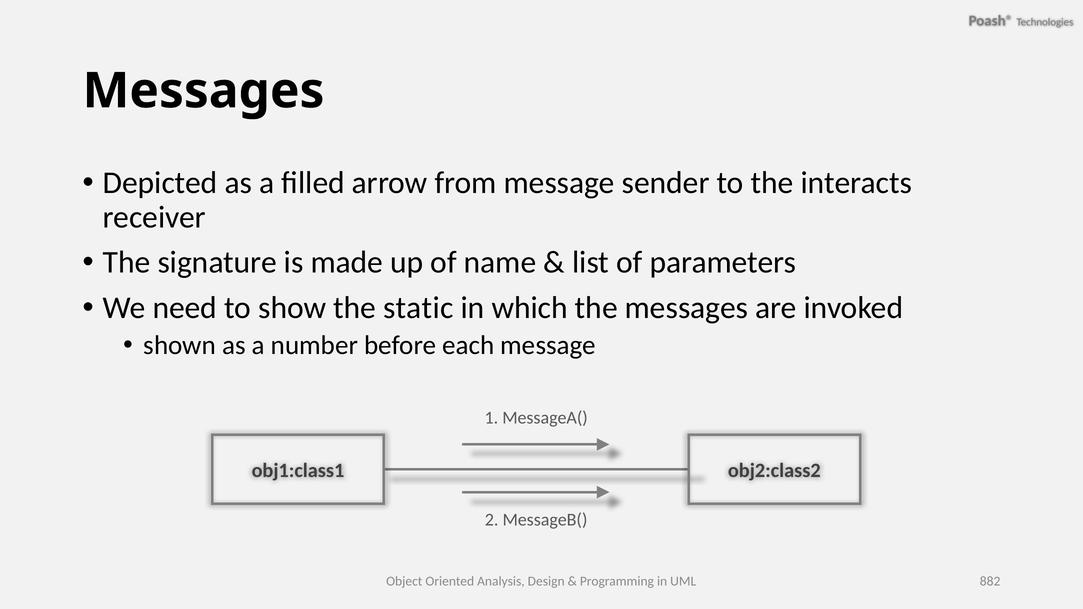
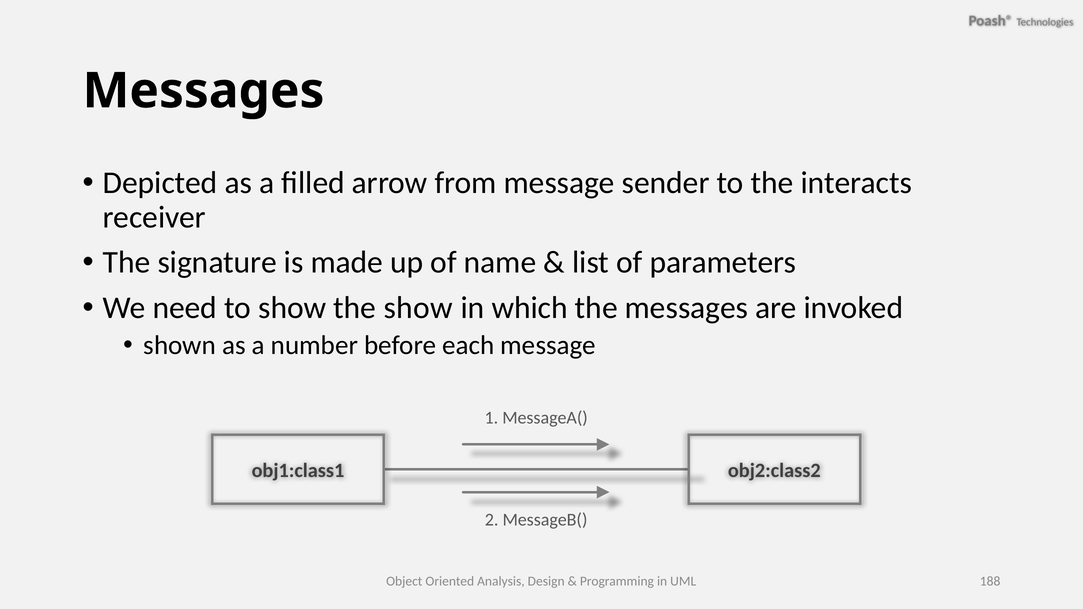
the static: static -> show
882: 882 -> 188
